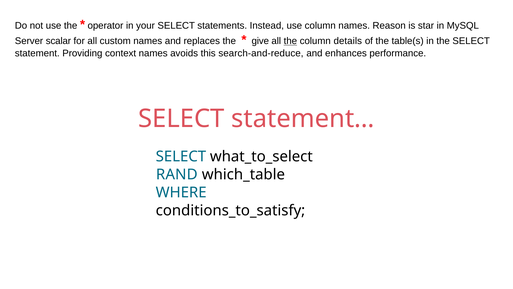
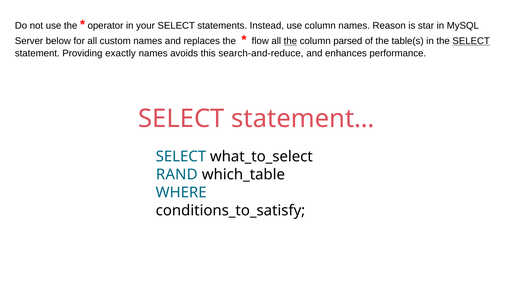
scalar: scalar -> below
give: give -> flow
details: details -> parsed
SELECT at (471, 41) underline: none -> present
context: context -> exactly
